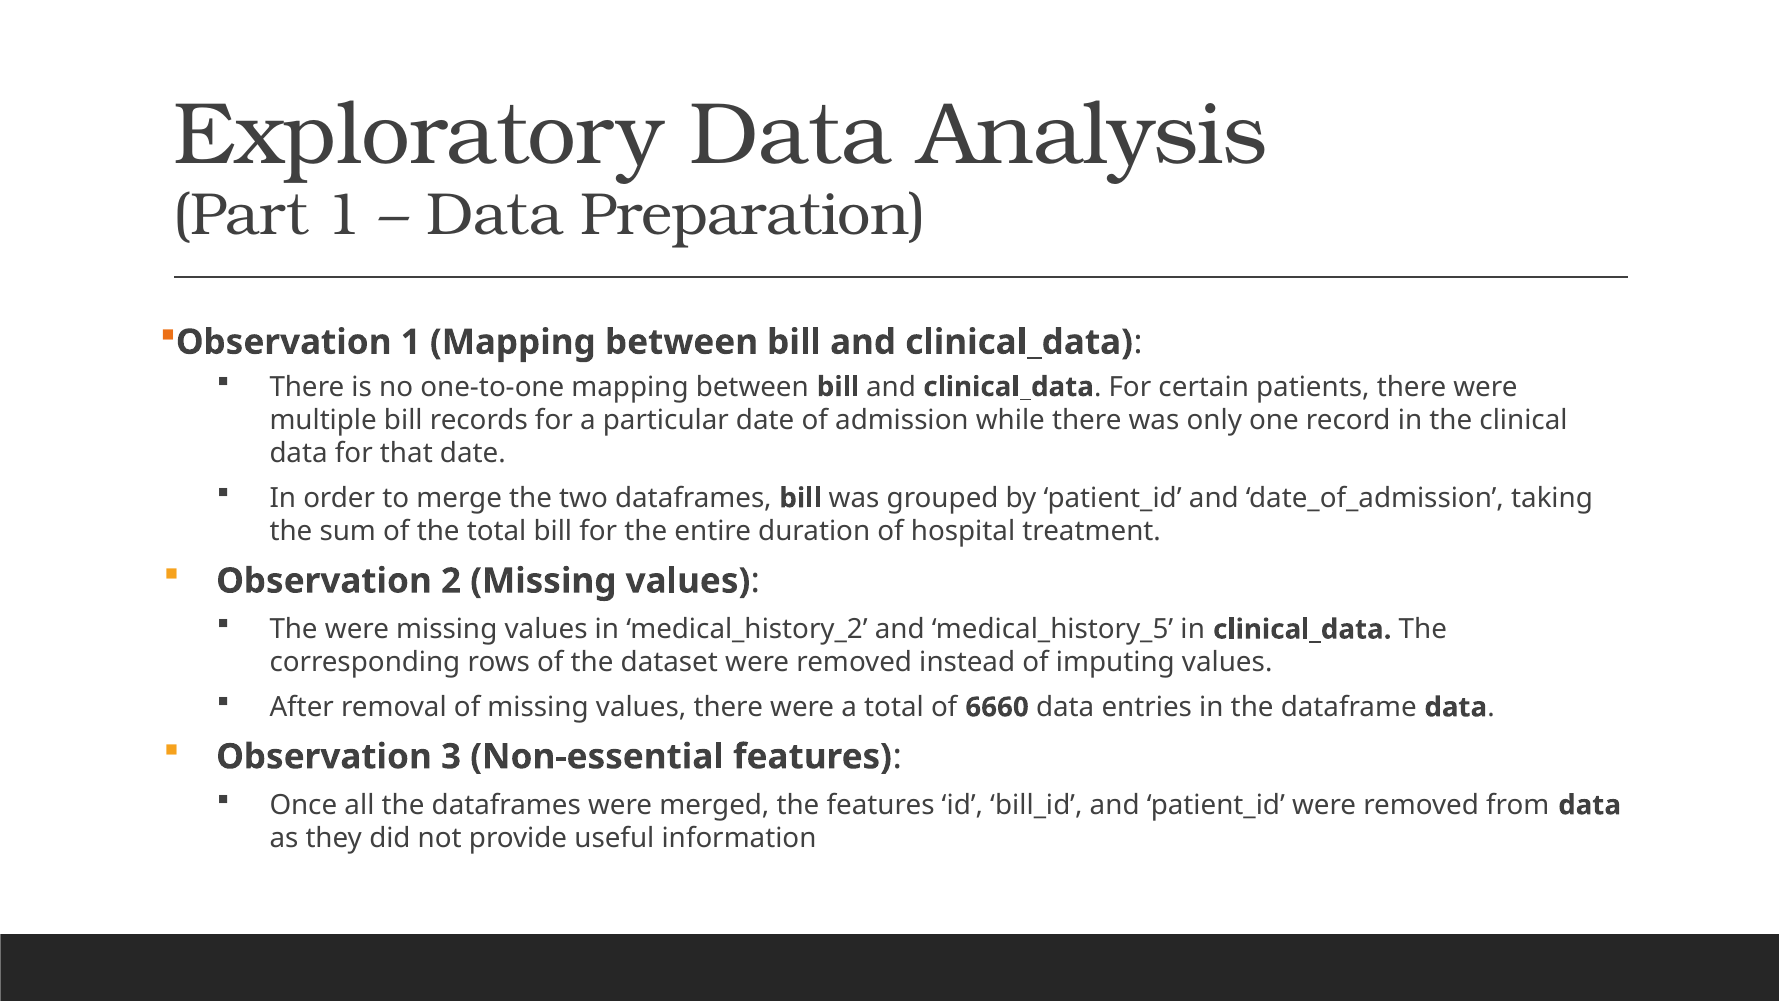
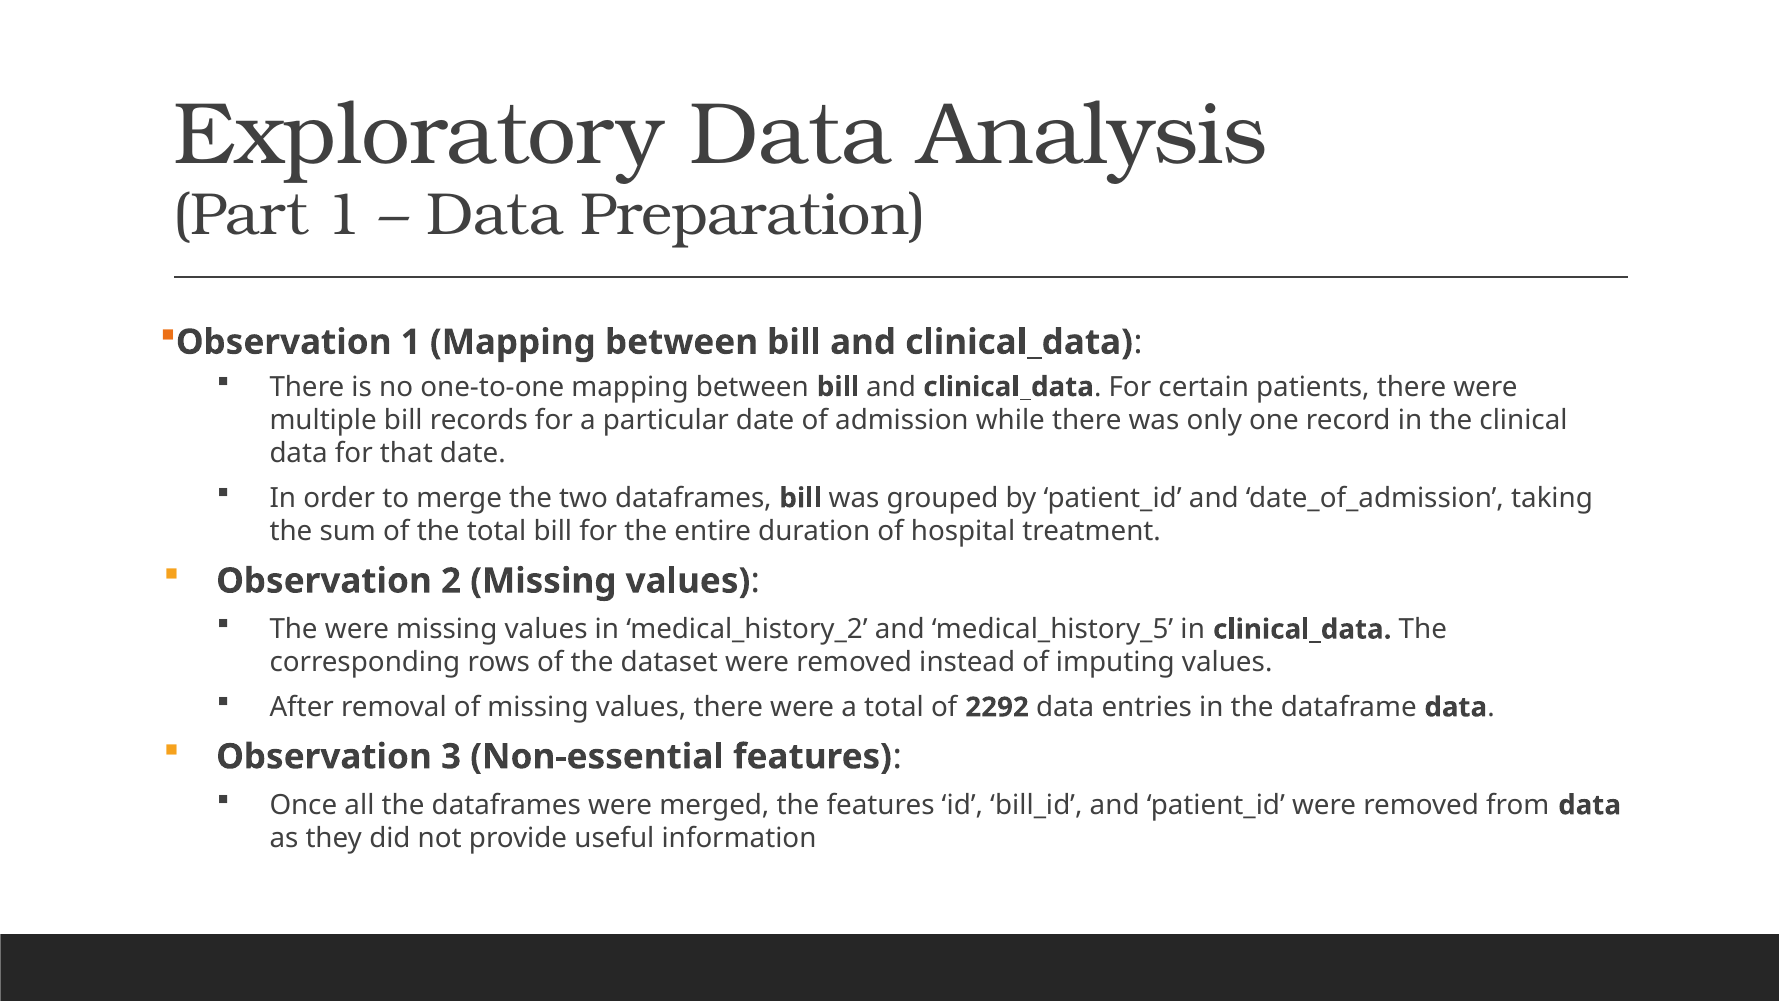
6660: 6660 -> 2292
